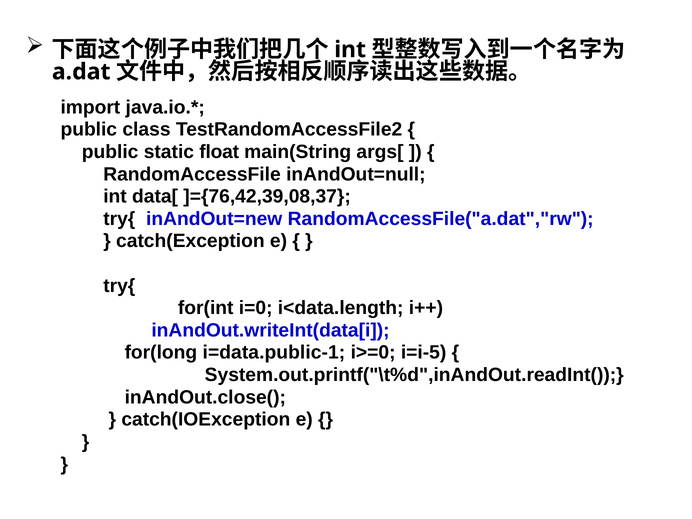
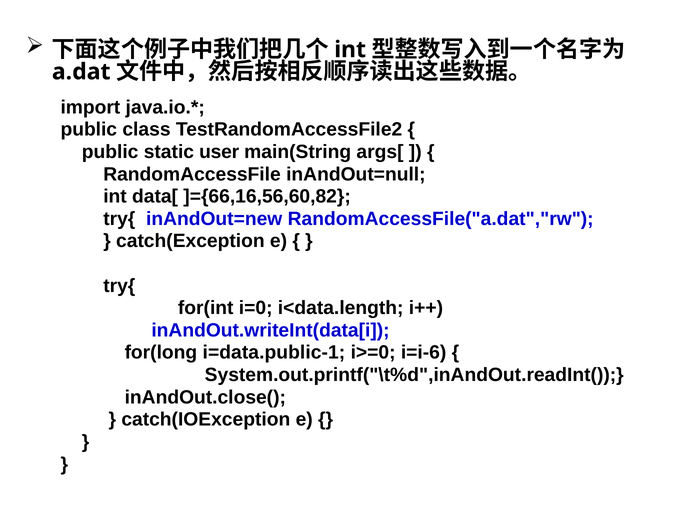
float: float -> user
]={76,42,39,08,37: ]={76,42,39,08,37 -> ]={66,16,56,60,82
i=i-5: i=i-5 -> i=i-6
